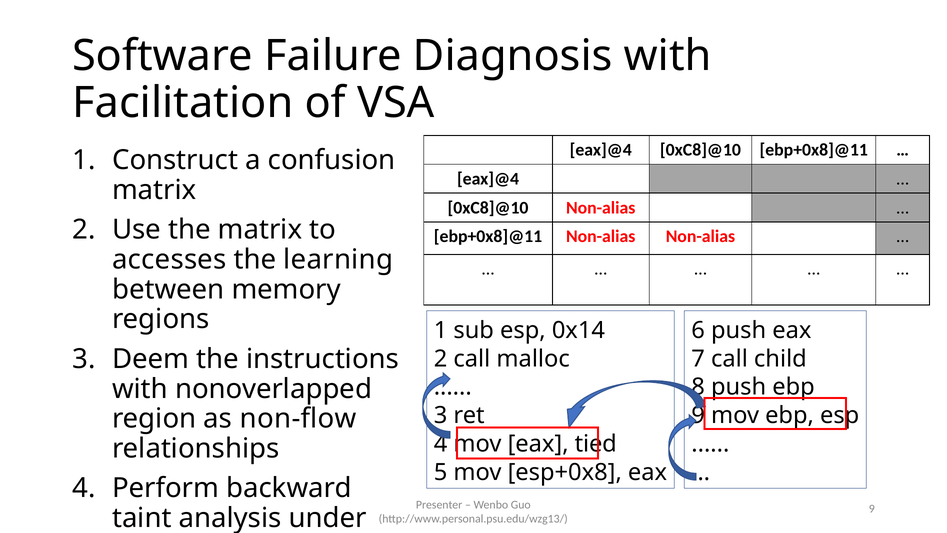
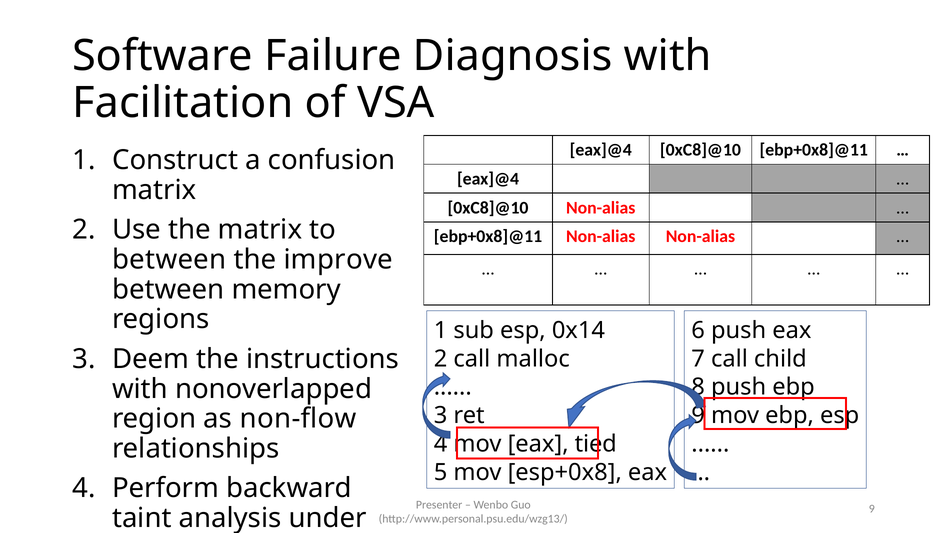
accesses at (169, 259): accesses -> between
learning: learning -> improve
